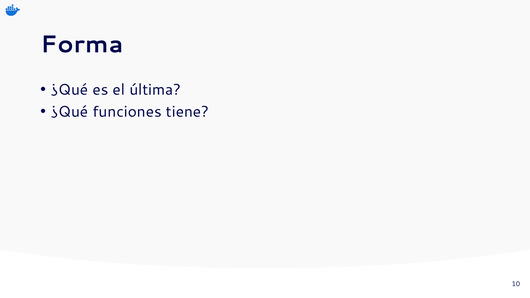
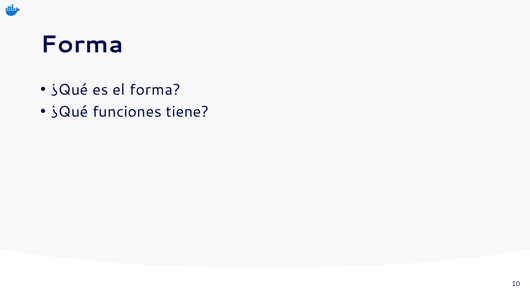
el última: última -> forma
